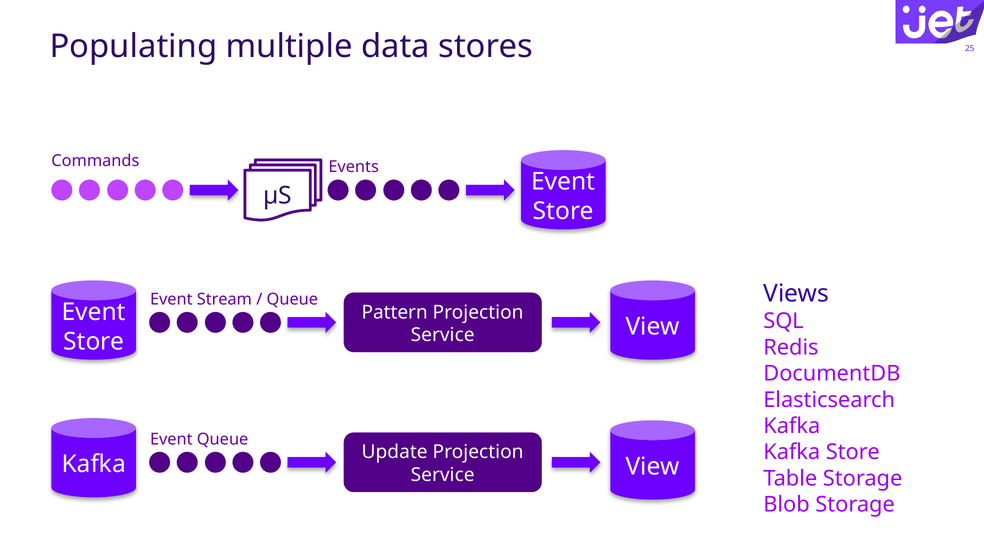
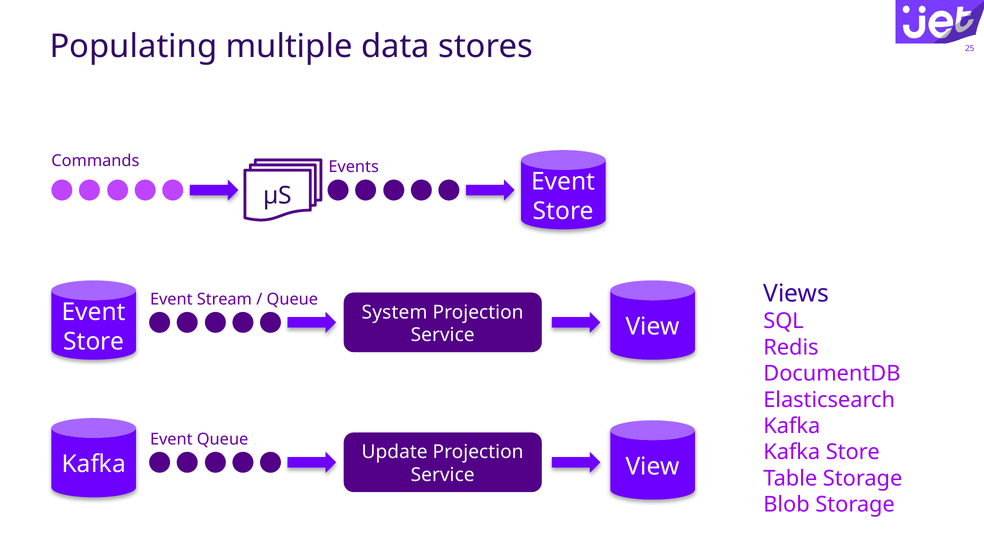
Pattern: Pattern -> System
